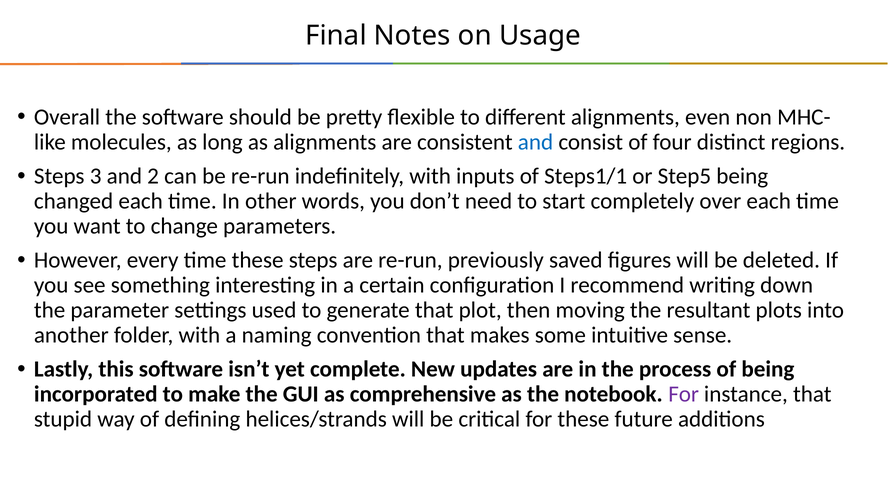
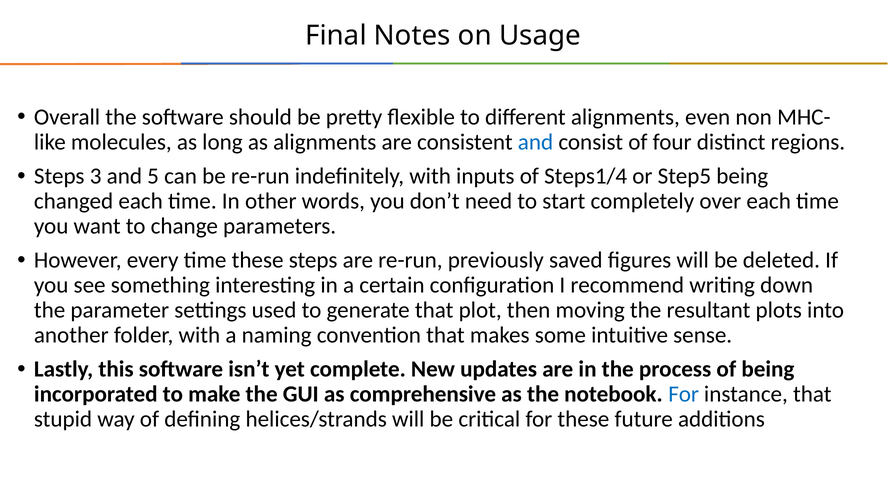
2: 2 -> 5
Steps1/1: Steps1/1 -> Steps1/4
For at (684, 395) colour: purple -> blue
